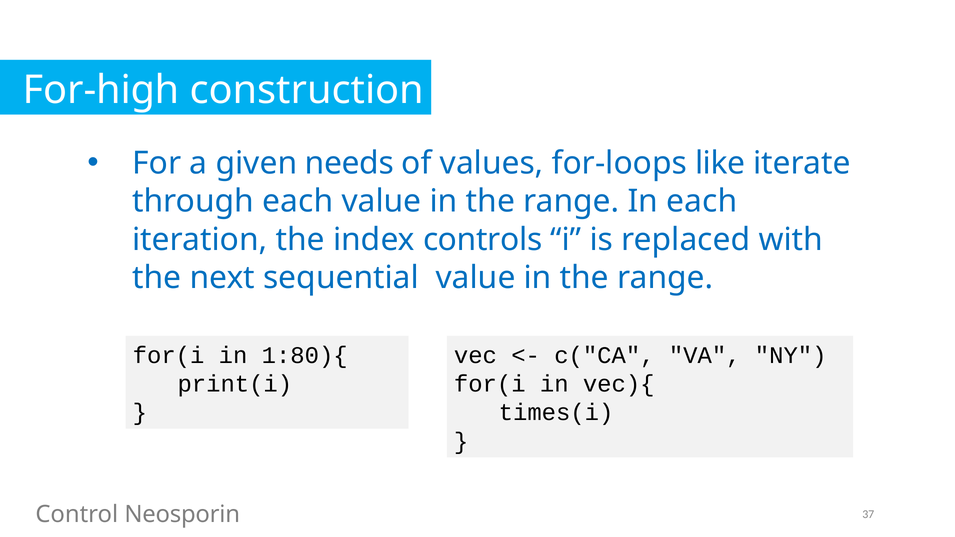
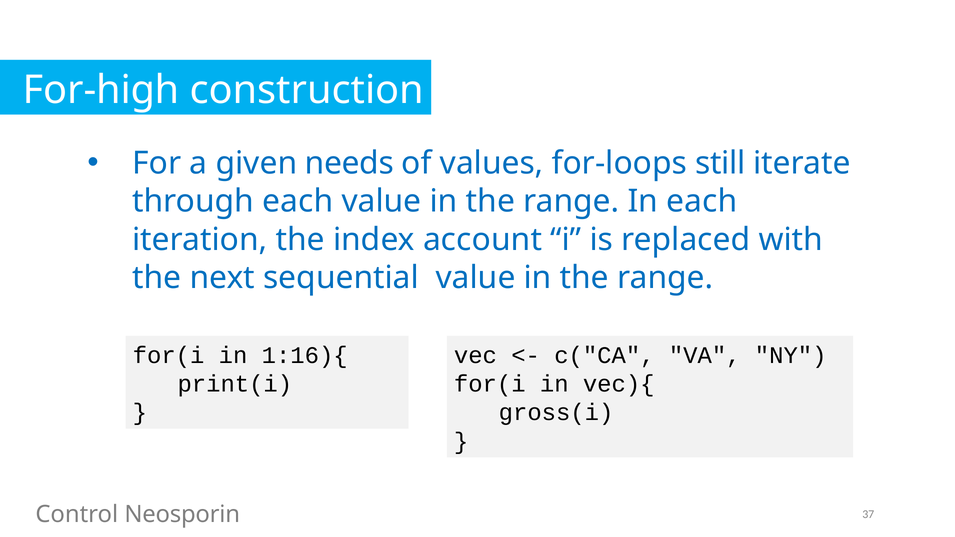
like: like -> still
controls: controls -> account
1:80){: 1:80){ -> 1:16){
times(i: times(i -> gross(i
